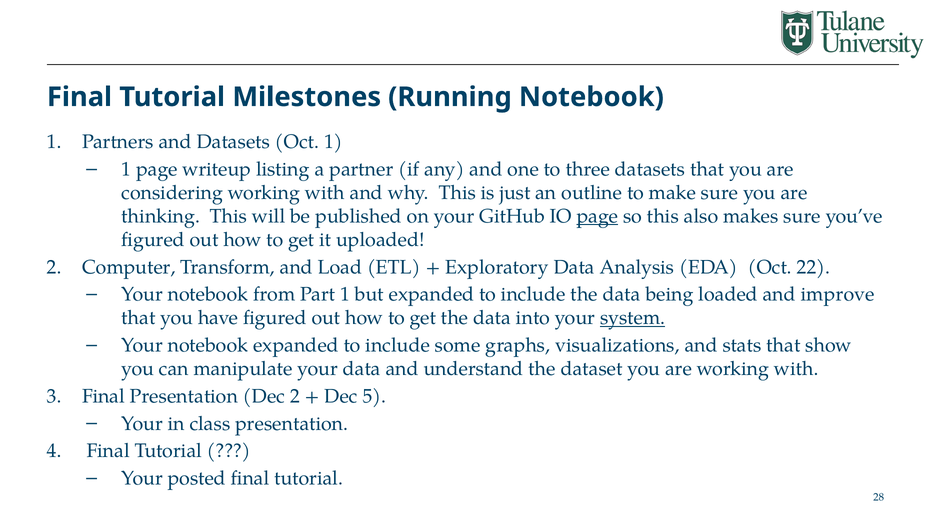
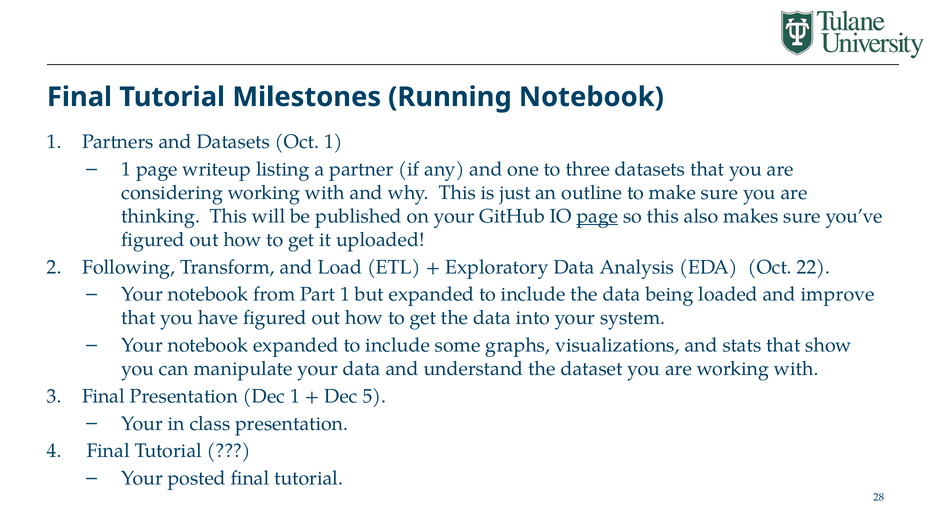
Computer: Computer -> Following
system underline: present -> none
Dec 2: 2 -> 1
